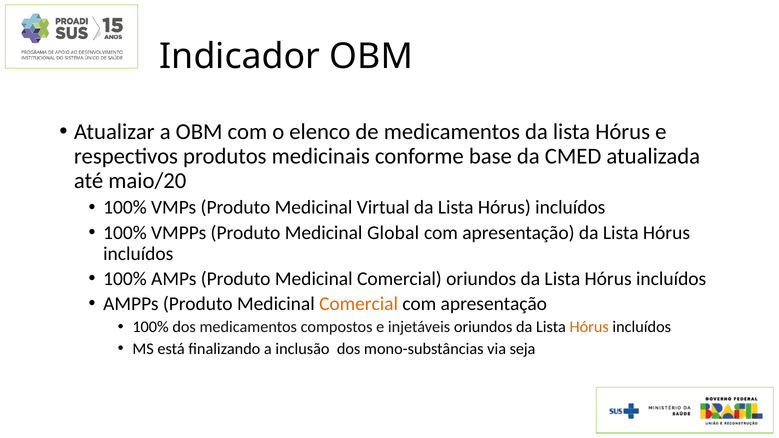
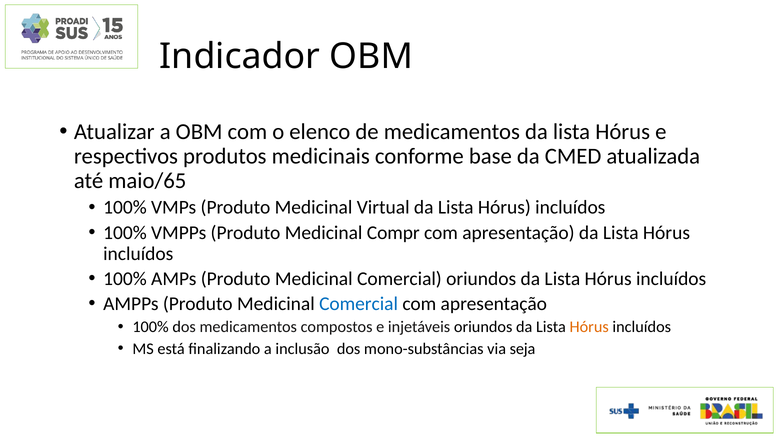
maio/20: maio/20 -> maio/65
Global: Global -> Compr
Comercial at (359, 304) colour: orange -> blue
